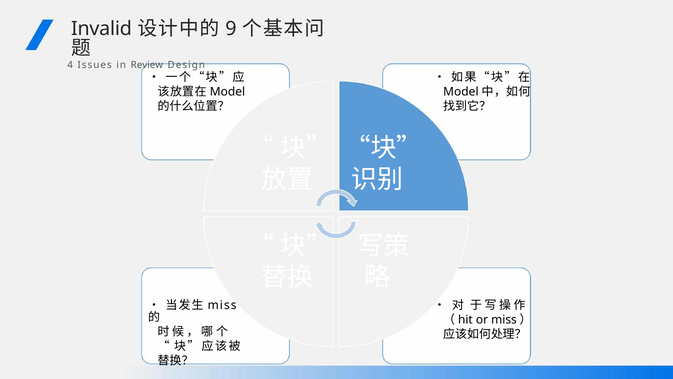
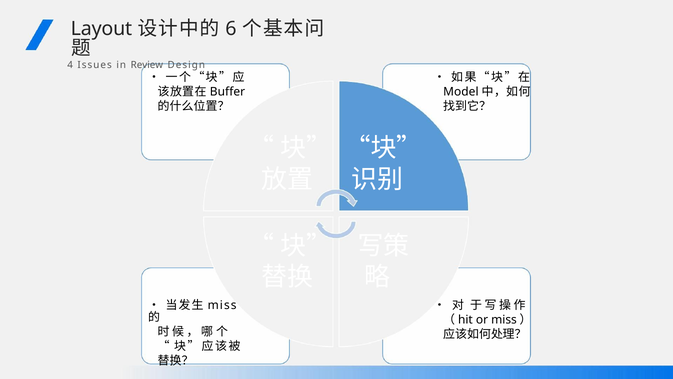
Invalid: Invalid -> Layout
9: 9 -> 6
Model at (227, 92): Model -> Buffer
